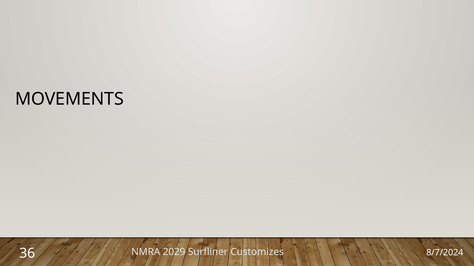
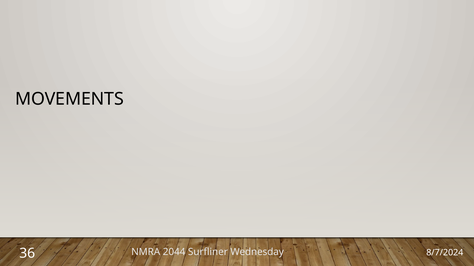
2029: 2029 -> 2044
Customizes: Customizes -> Wednesday
